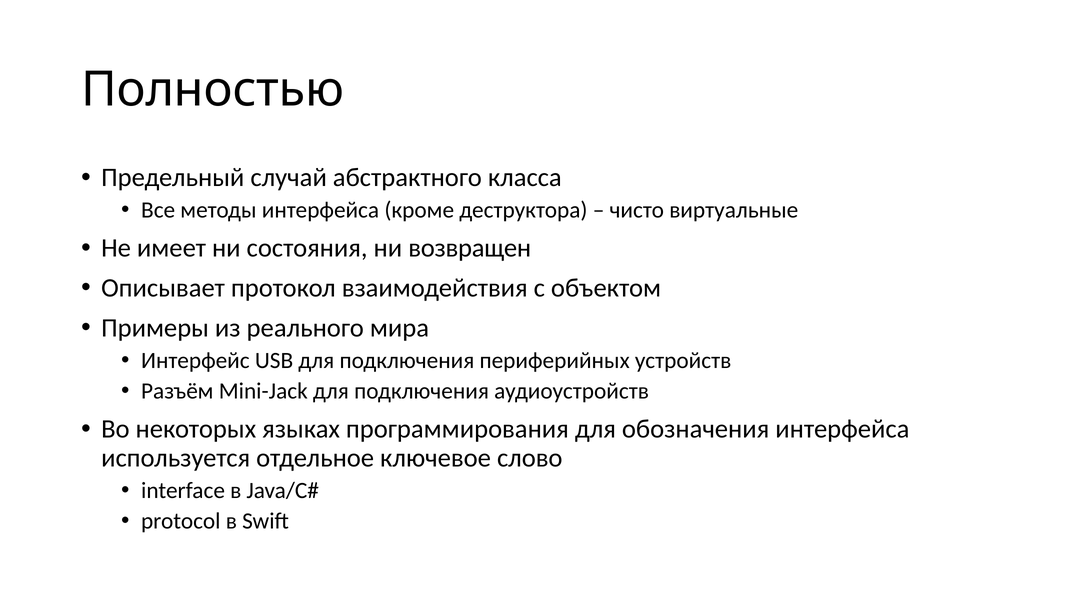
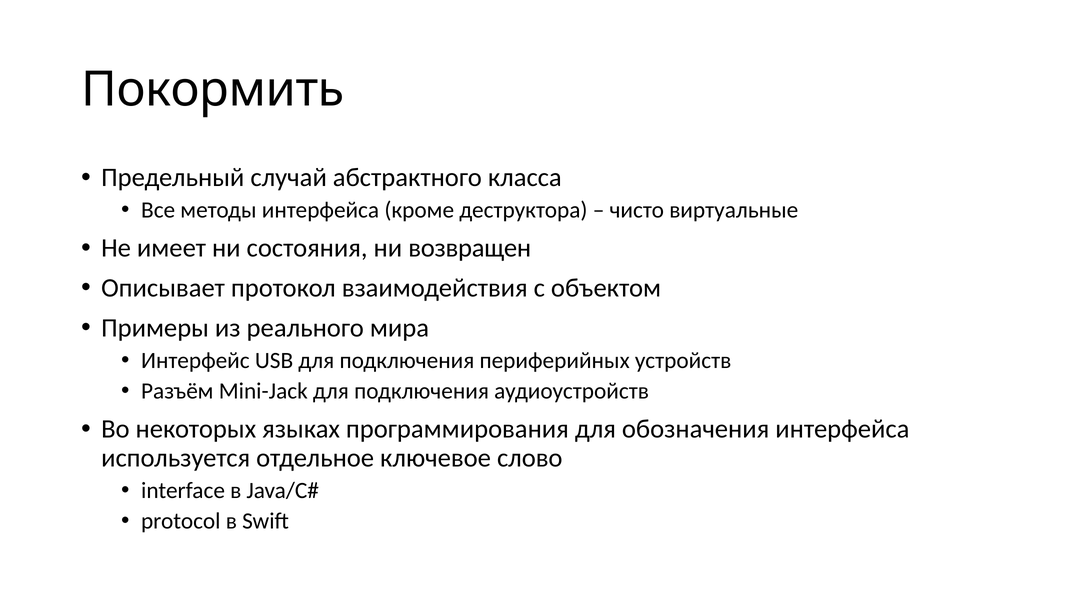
Полностью: Полностью -> Покормить
